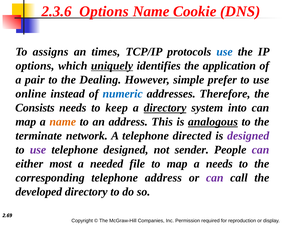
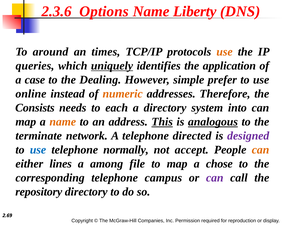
Cookie: Cookie -> Liberty
assigns: assigns -> around
use at (225, 52) colour: blue -> orange
options at (35, 66): options -> queries
pair: pair -> case
numeric colour: blue -> orange
keep: keep -> each
directory at (165, 108) underline: present -> none
This underline: none -> present
use at (38, 150) colour: purple -> blue
telephone designed: designed -> normally
sender: sender -> accept
can at (261, 150) colour: purple -> orange
most: most -> lines
needed: needed -> among
a needs: needs -> chose
telephone address: address -> campus
developed: developed -> repository
